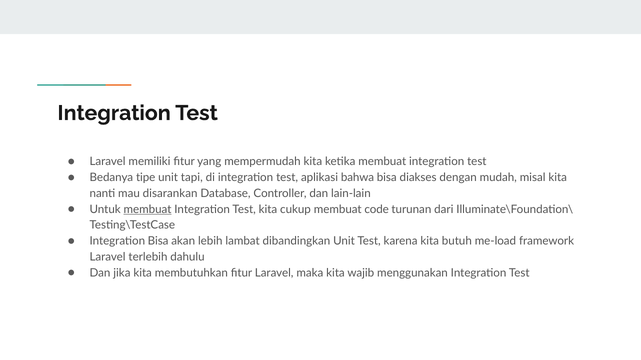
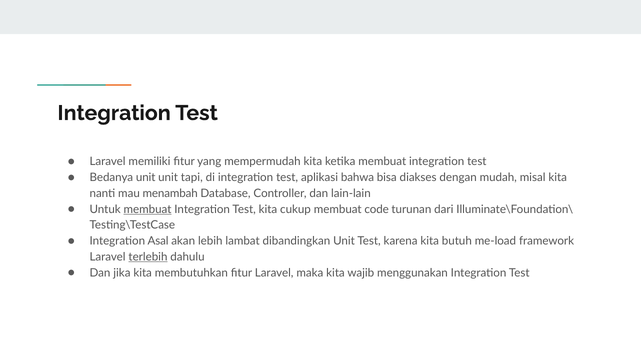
Bedanya tipe: tipe -> unit
disarankan: disarankan -> menambah
Integration Bisa: Bisa -> Asal
terlebih underline: none -> present
